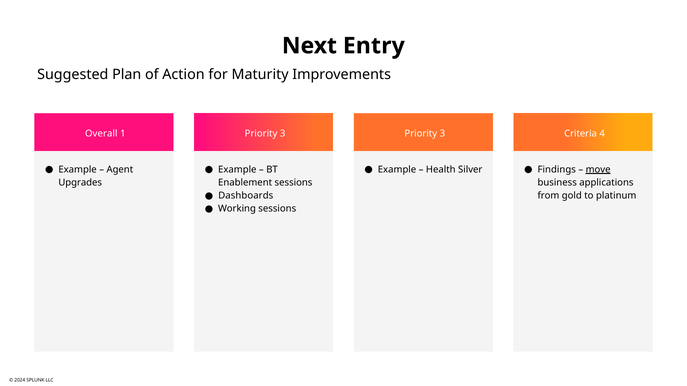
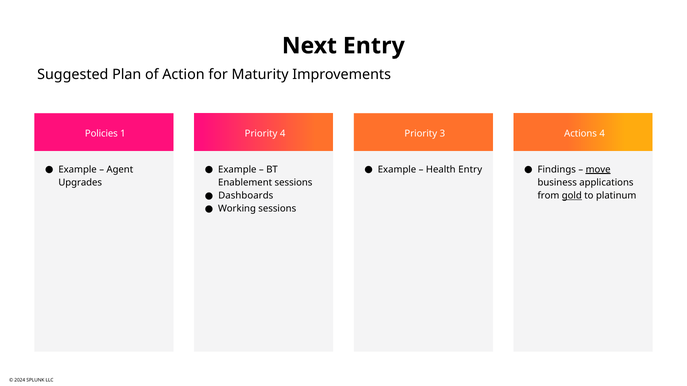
Overall: Overall -> Policies
3 at (283, 134): 3 -> 4
Criteria: Criteria -> Actions
Health Silver: Silver -> Entry
gold underline: none -> present
